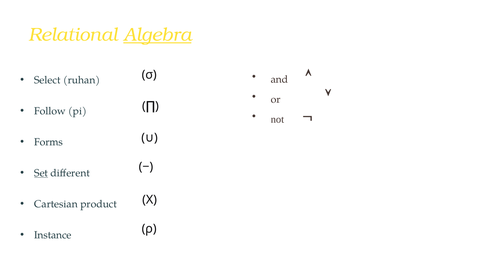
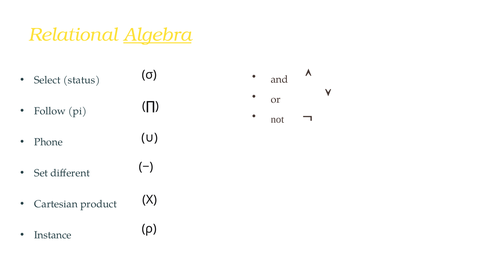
ruhan: ruhan -> status
Forms: Forms -> Phone
Set underline: present -> none
